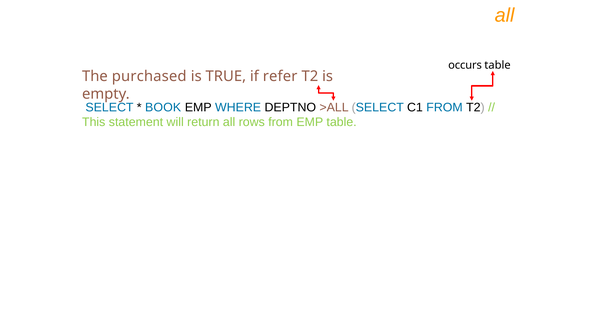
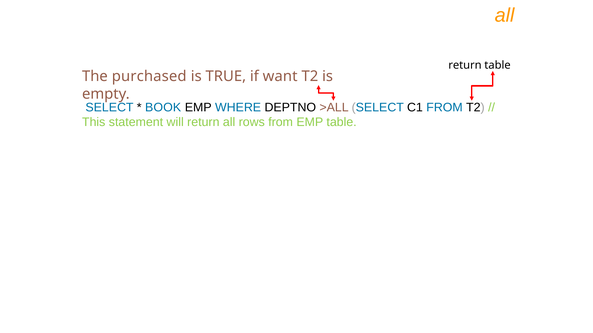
occurs at (465, 65): occurs -> return
refer: refer -> want
